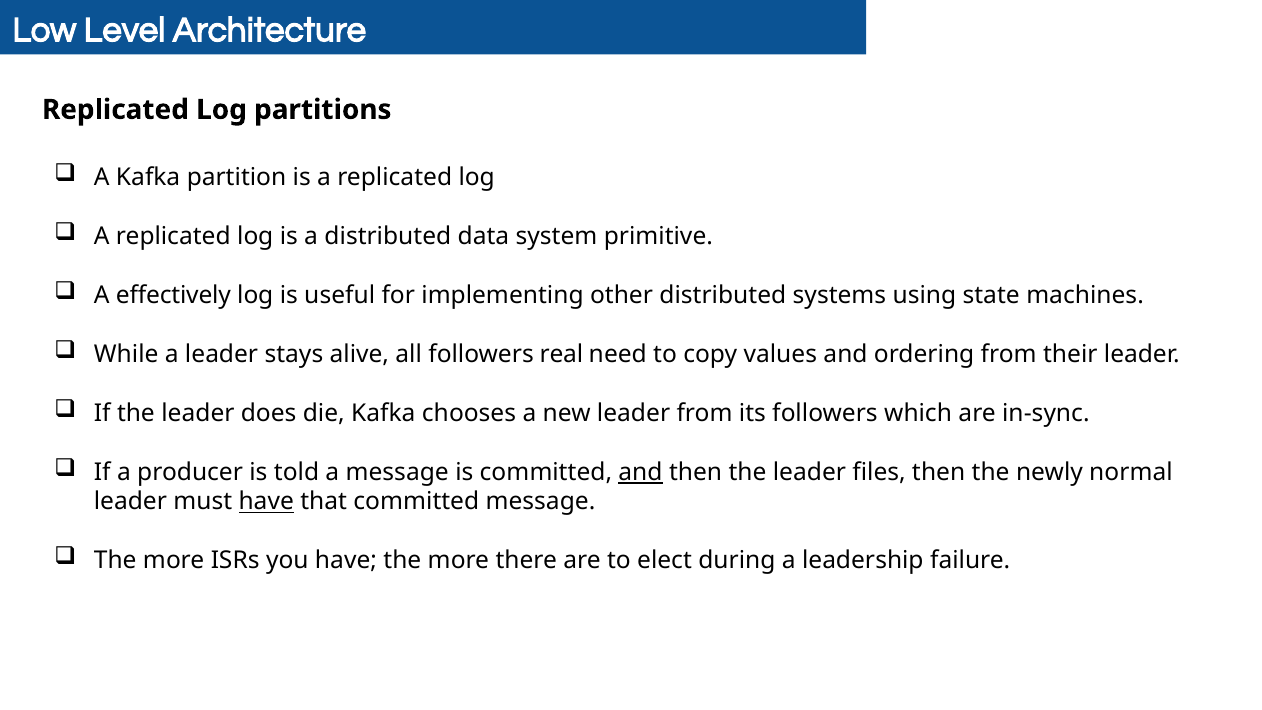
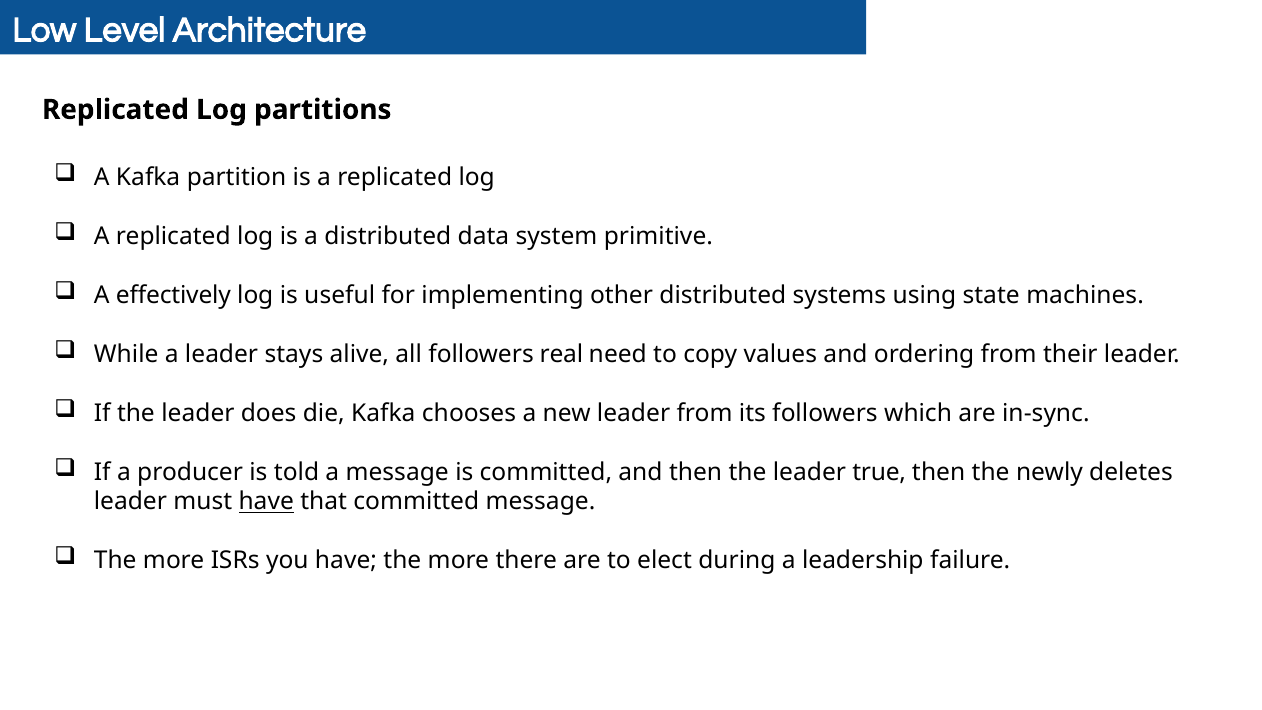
and at (640, 472) underline: present -> none
files: files -> true
normal: normal -> deletes
